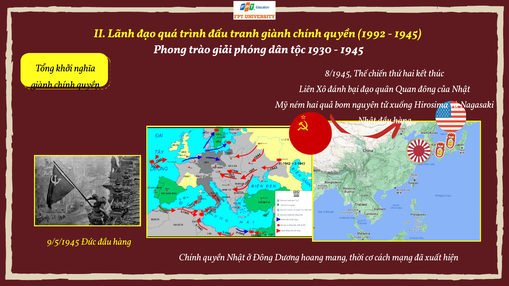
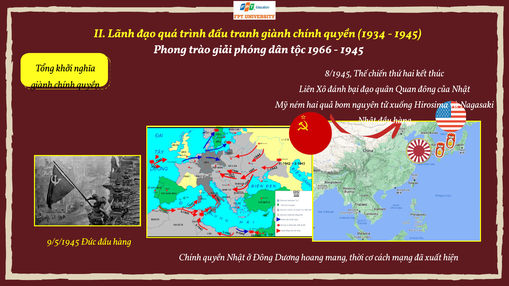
1992: 1992 -> 1934
1930: 1930 -> 1966
